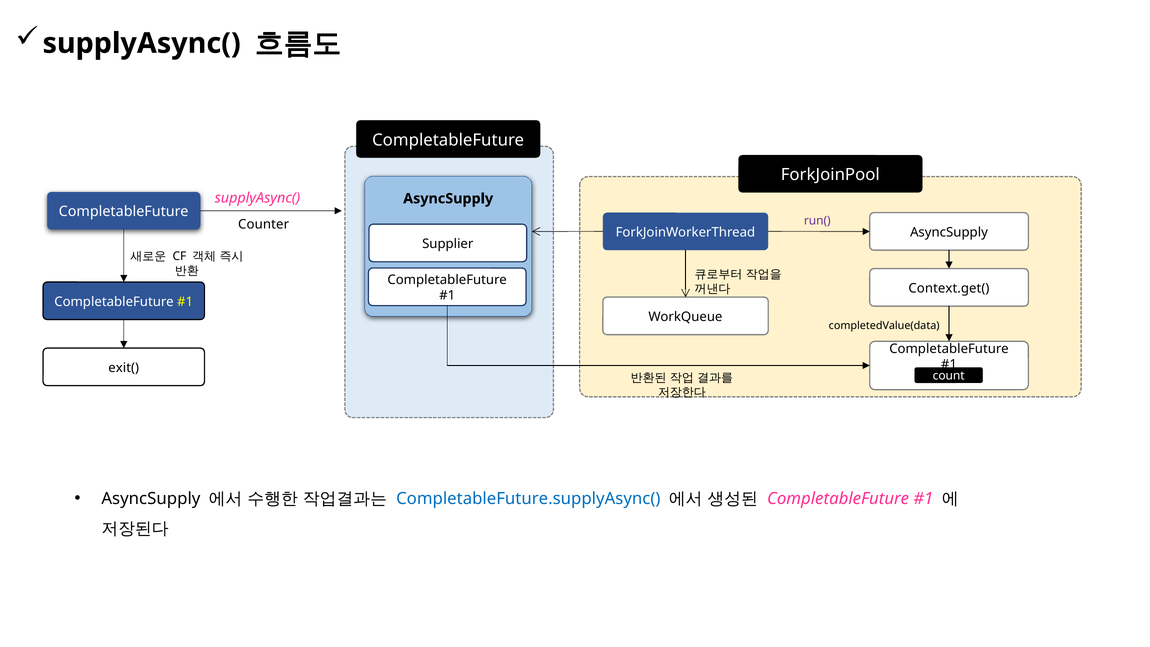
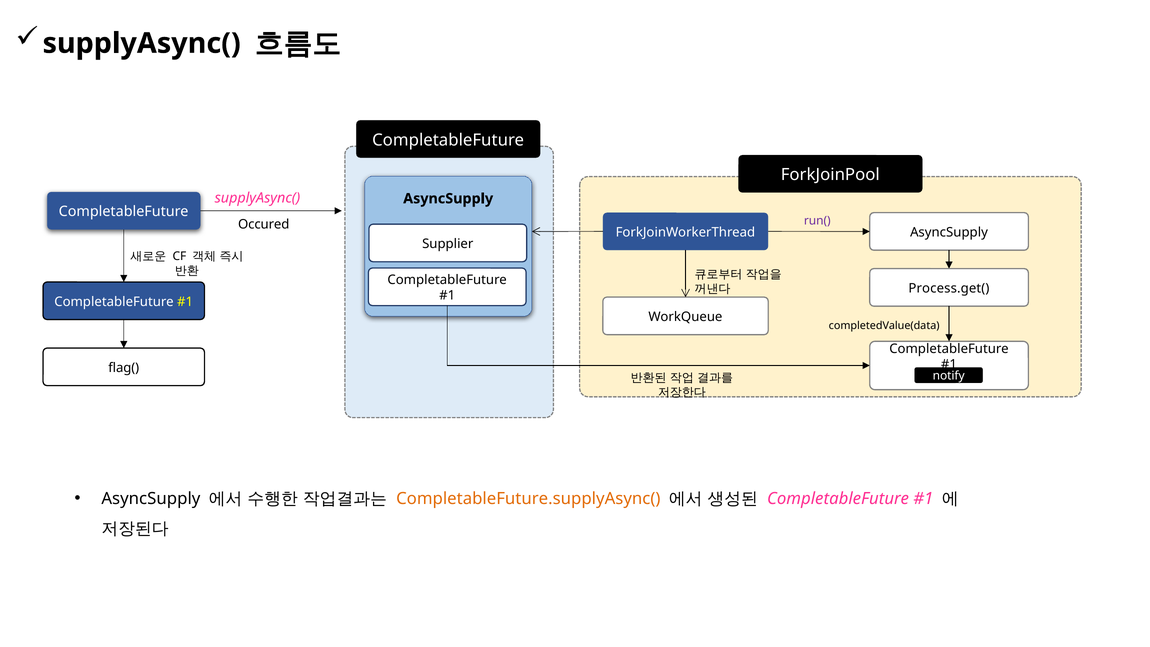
Counter: Counter -> Occured
Context.get(: Context.get( -> Process.get(
exit(: exit( -> flag(
count: count -> notify
CompletableFuture.supplyAsync( colour: blue -> orange
